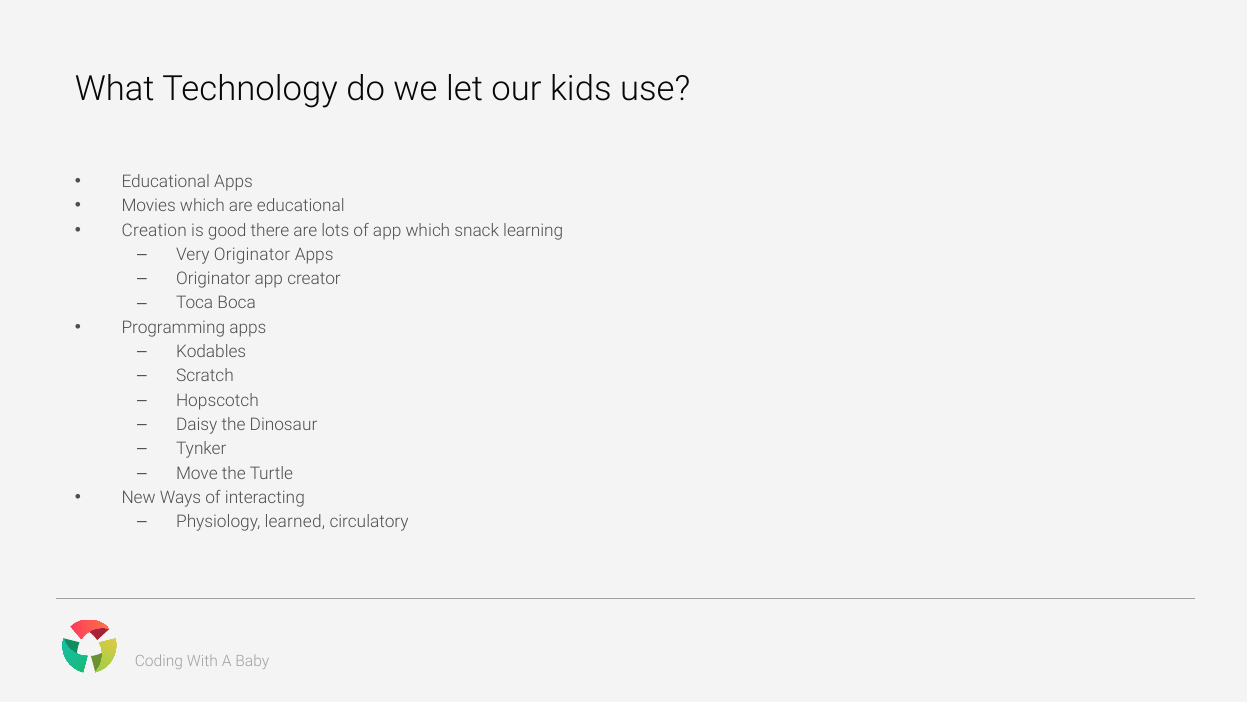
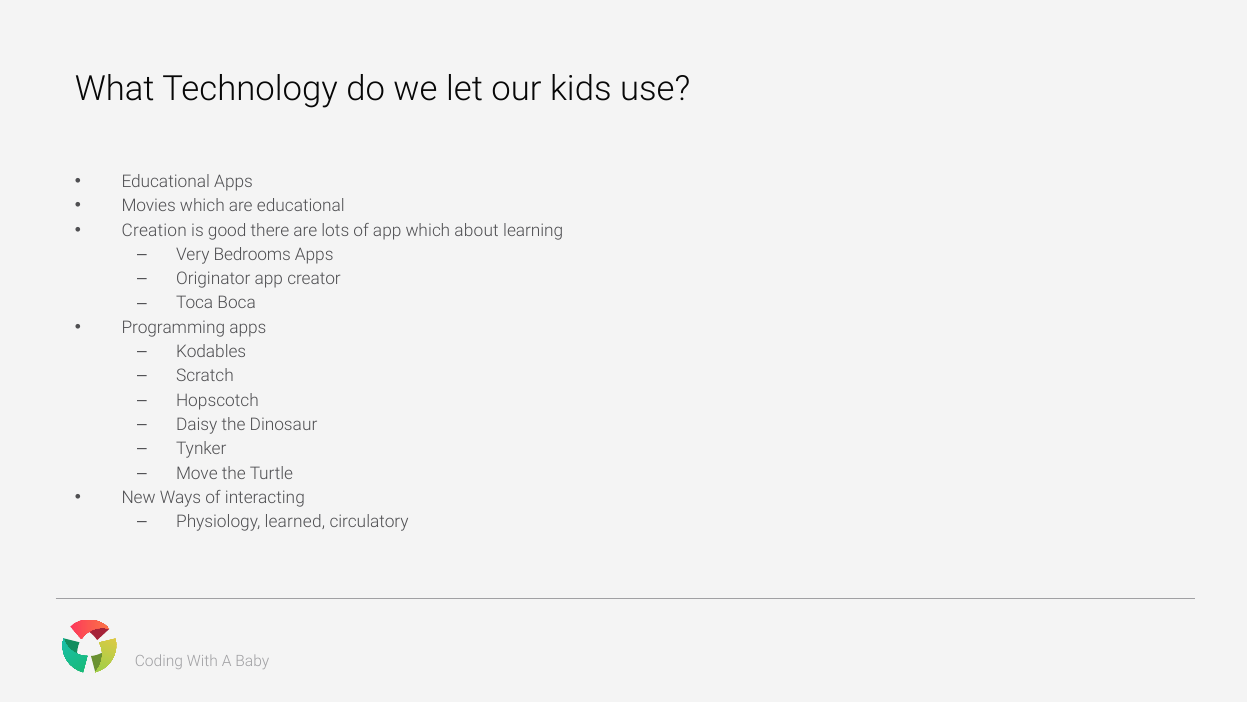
snack: snack -> about
Very Originator: Originator -> Bedrooms
